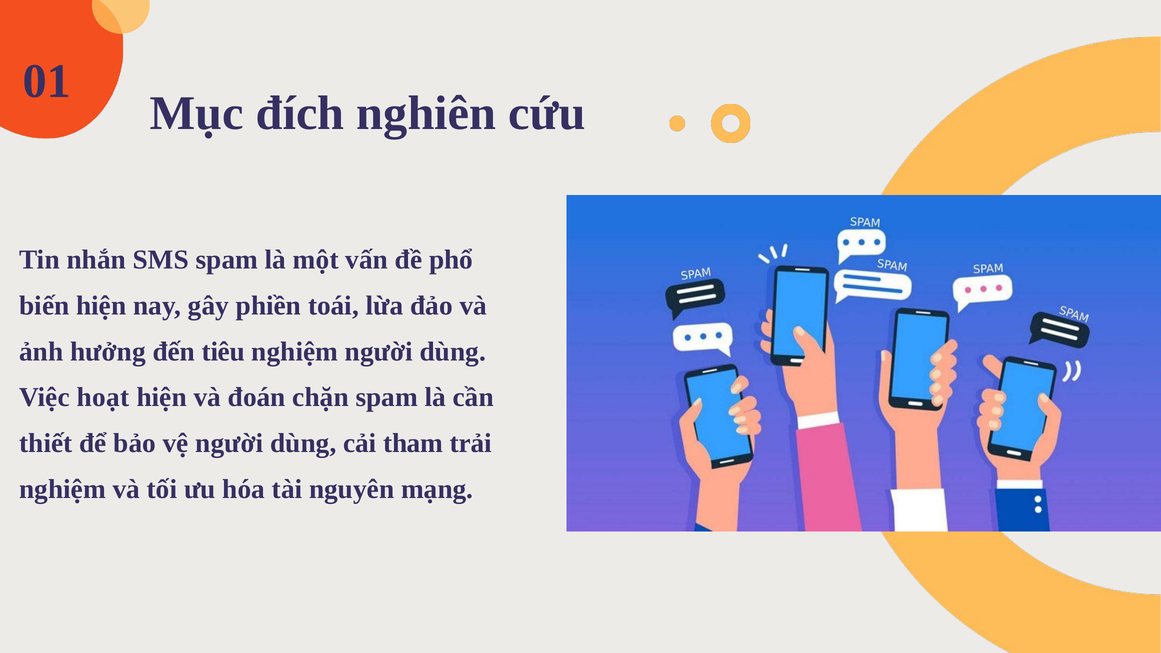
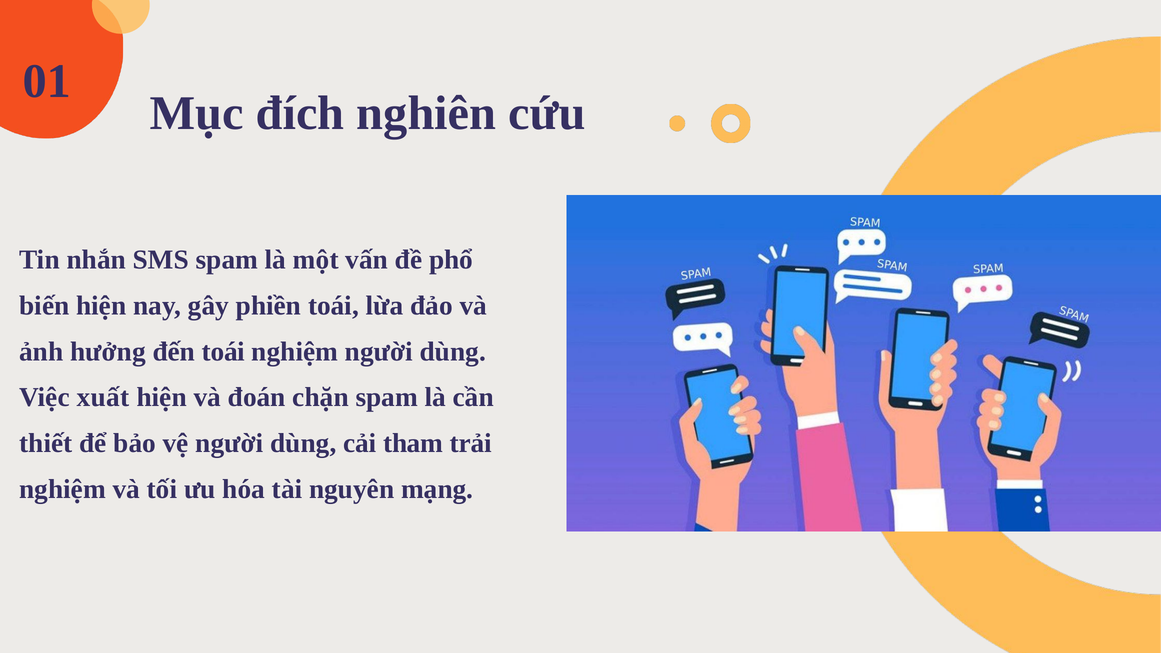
đến tiêu: tiêu -> toái
hoạt: hoạt -> xuất
